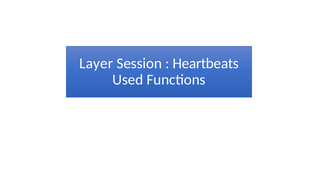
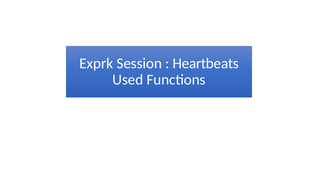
Layer: Layer -> Exprk
